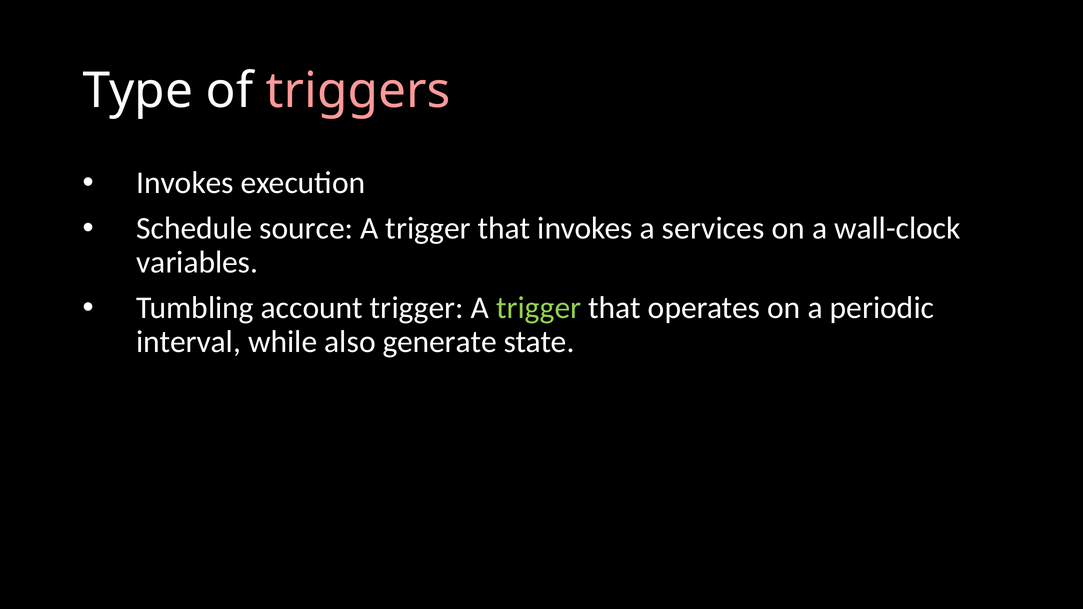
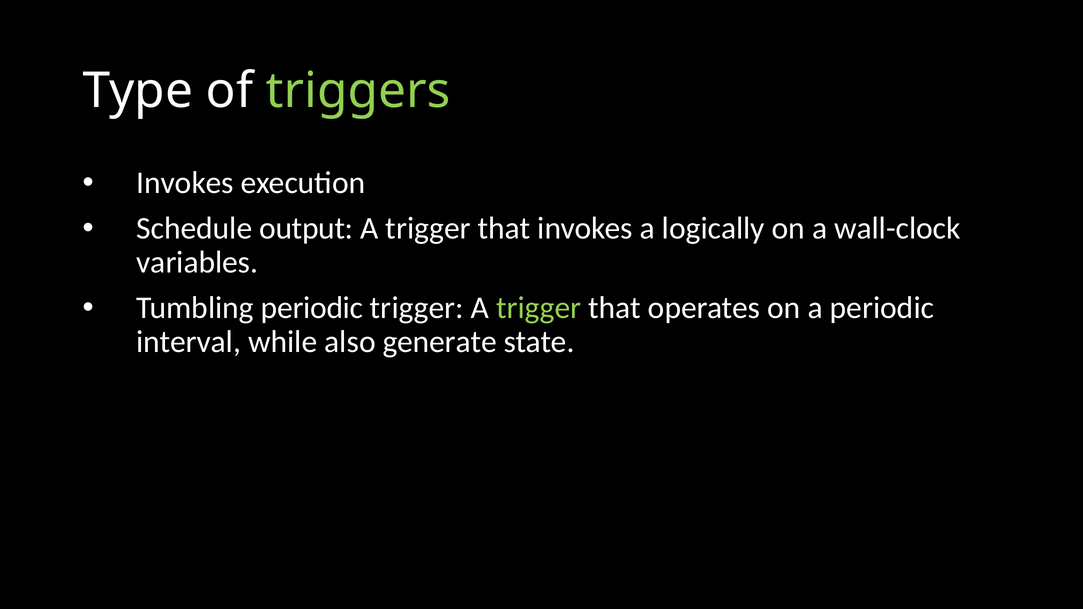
triggers colour: pink -> light green
source: source -> output
services: services -> logically
Tumbling account: account -> periodic
